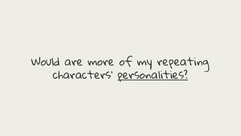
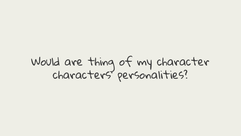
more: more -> thing
repeating: repeating -> character
personalities underline: present -> none
